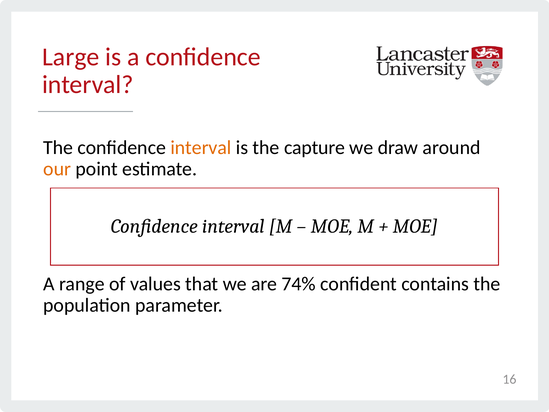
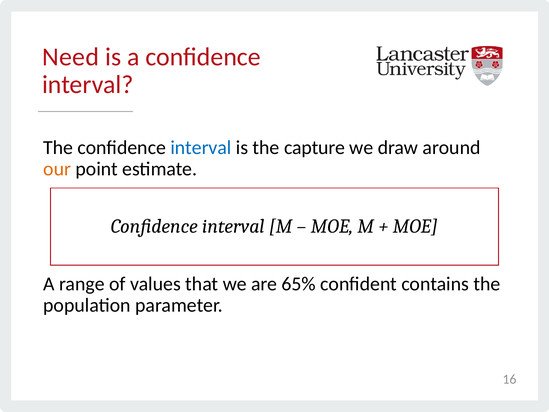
Large: Large -> Need
interval at (201, 147) colour: orange -> blue
74%: 74% -> 65%
